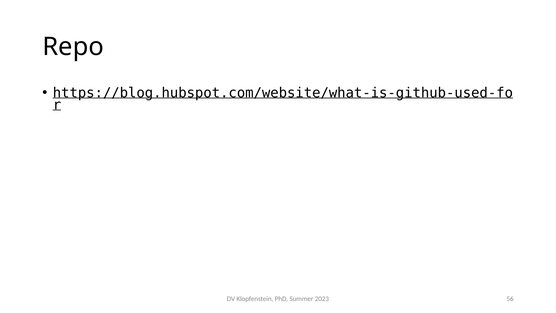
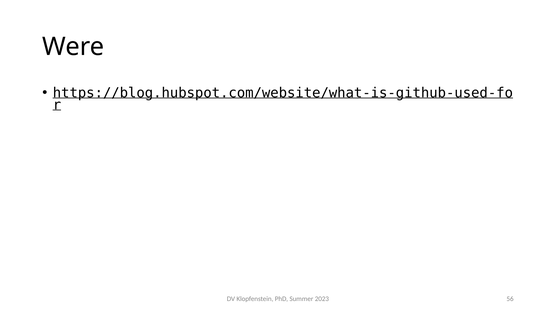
Repo: Repo -> Were
